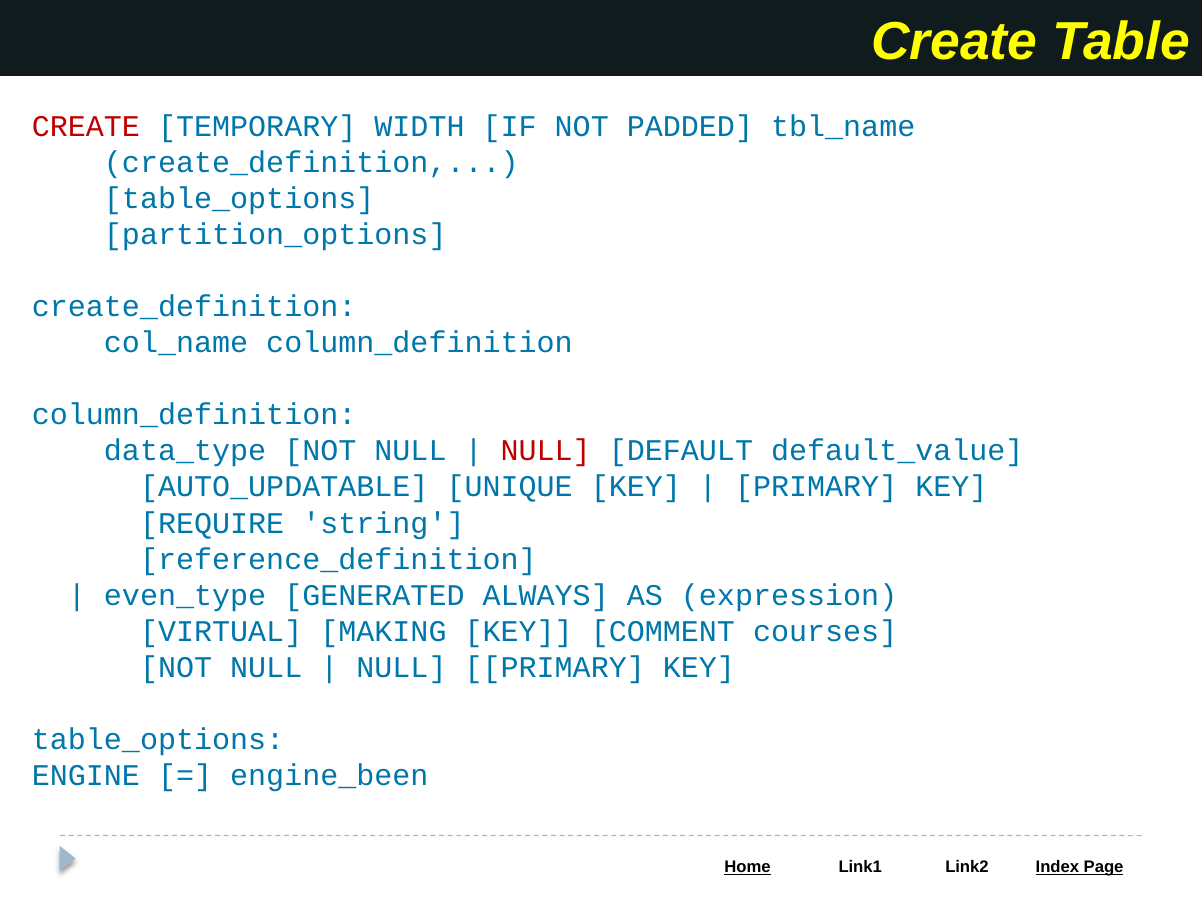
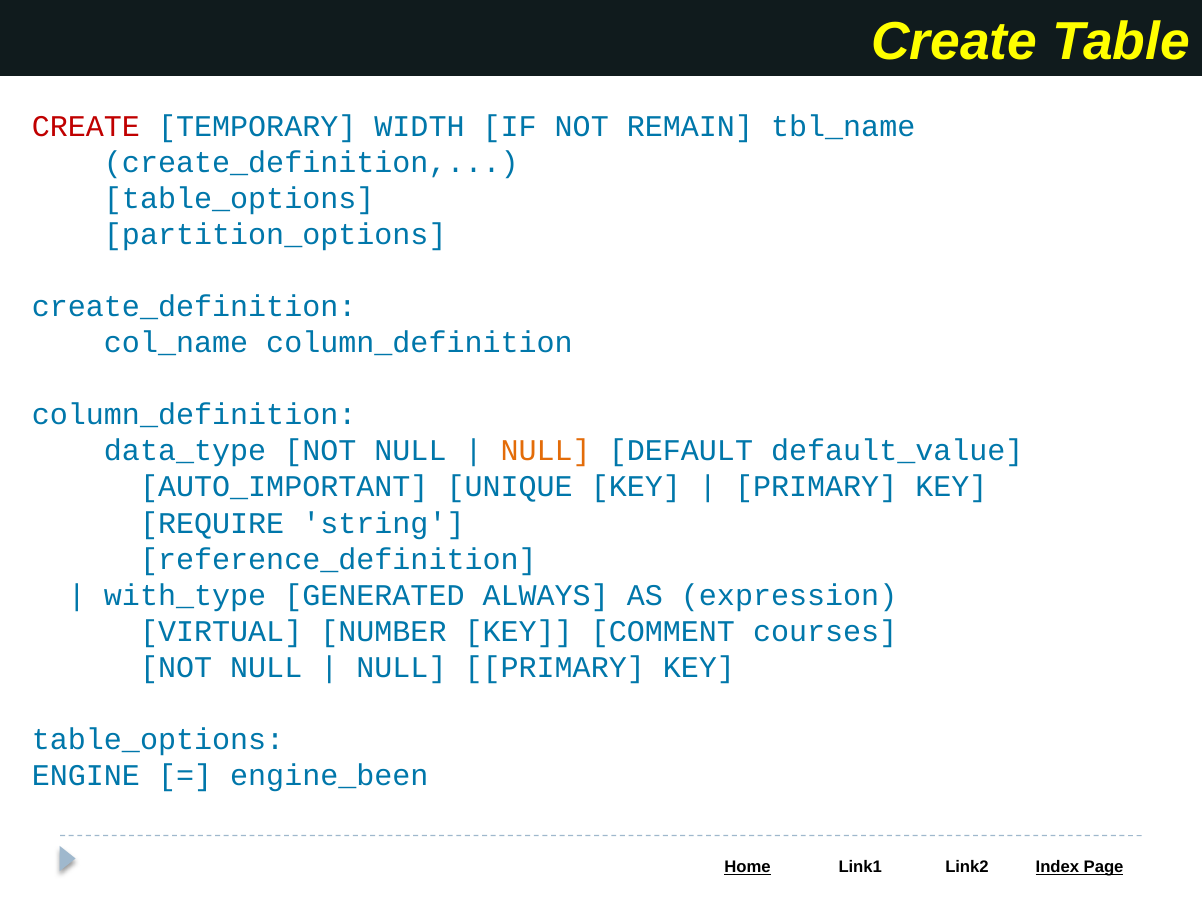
PADDED: PADDED -> REMAIN
NULL at (546, 451) colour: red -> orange
AUTO_UPDATABLE: AUTO_UPDATABLE -> AUTO_IMPORTANT
even_type: even_type -> with_type
MAKING: MAKING -> NUMBER
